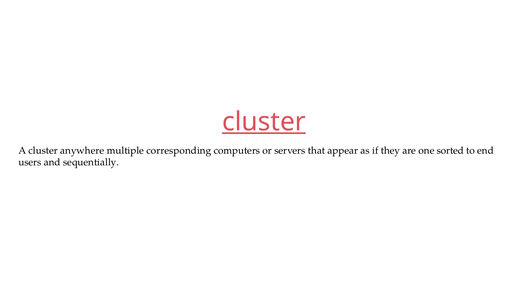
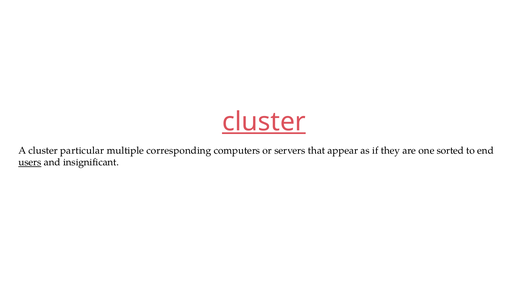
anywhere: anywhere -> particular
users underline: none -> present
sequentially: sequentially -> insignificant
